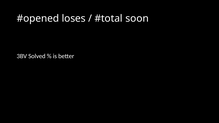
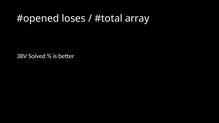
soon: soon -> array
